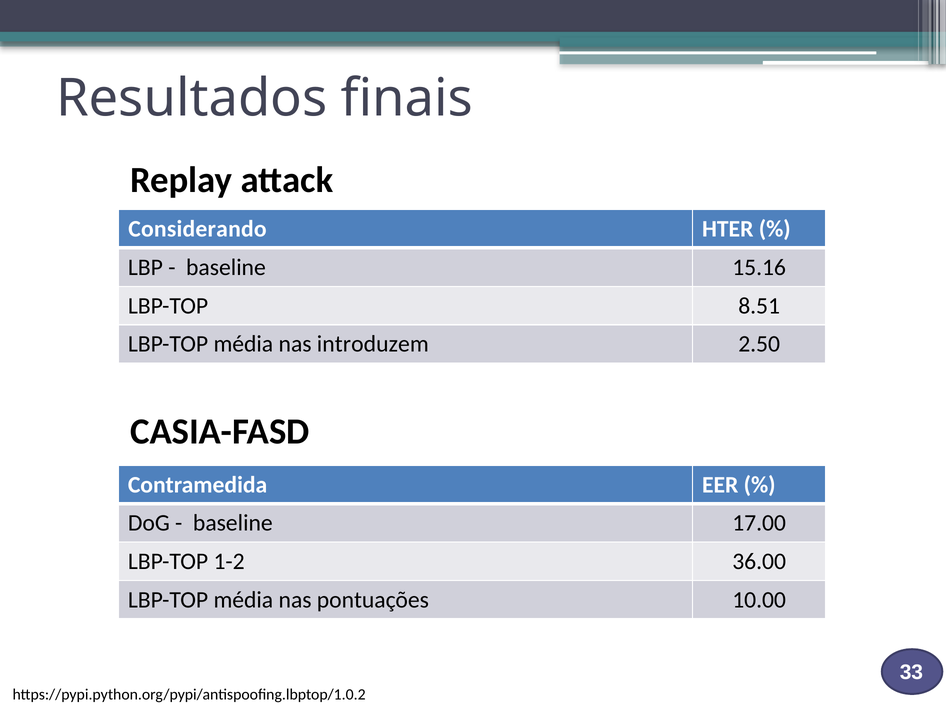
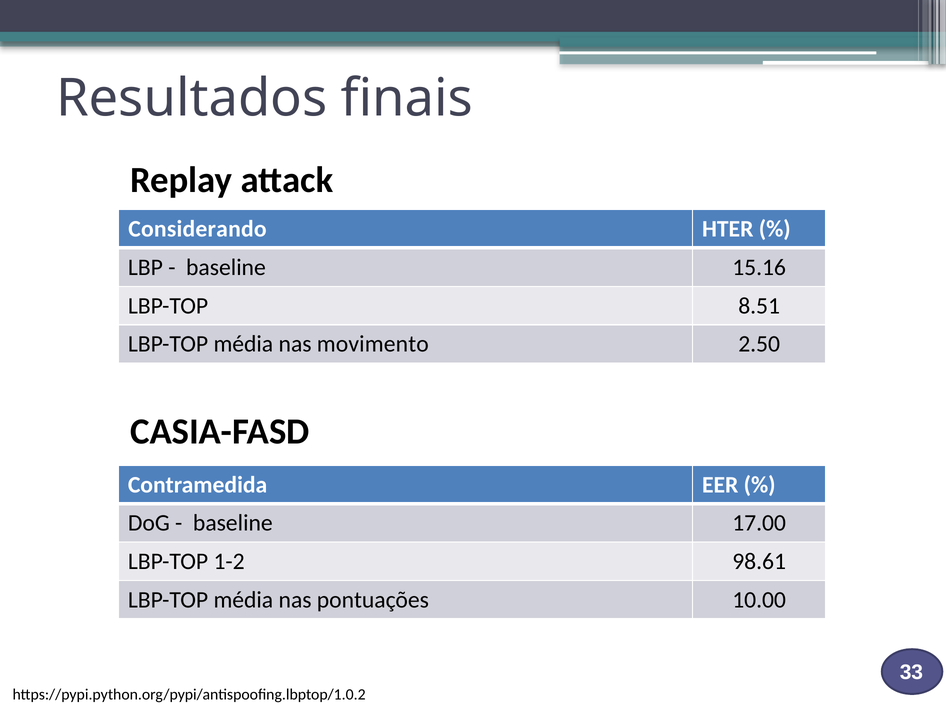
introduzem: introduzem -> movimento
36.00: 36.00 -> 98.61
